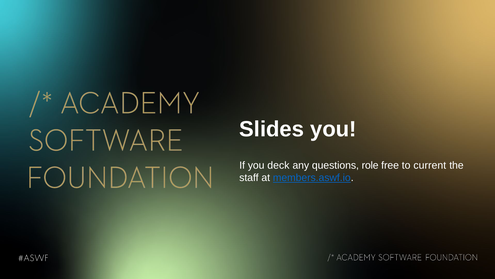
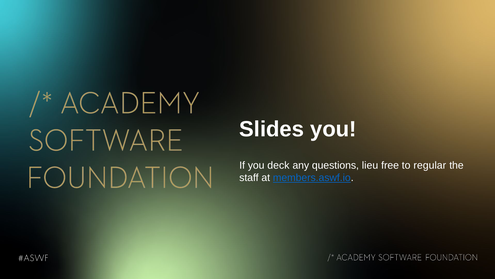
role: role -> lieu
current: current -> regular
